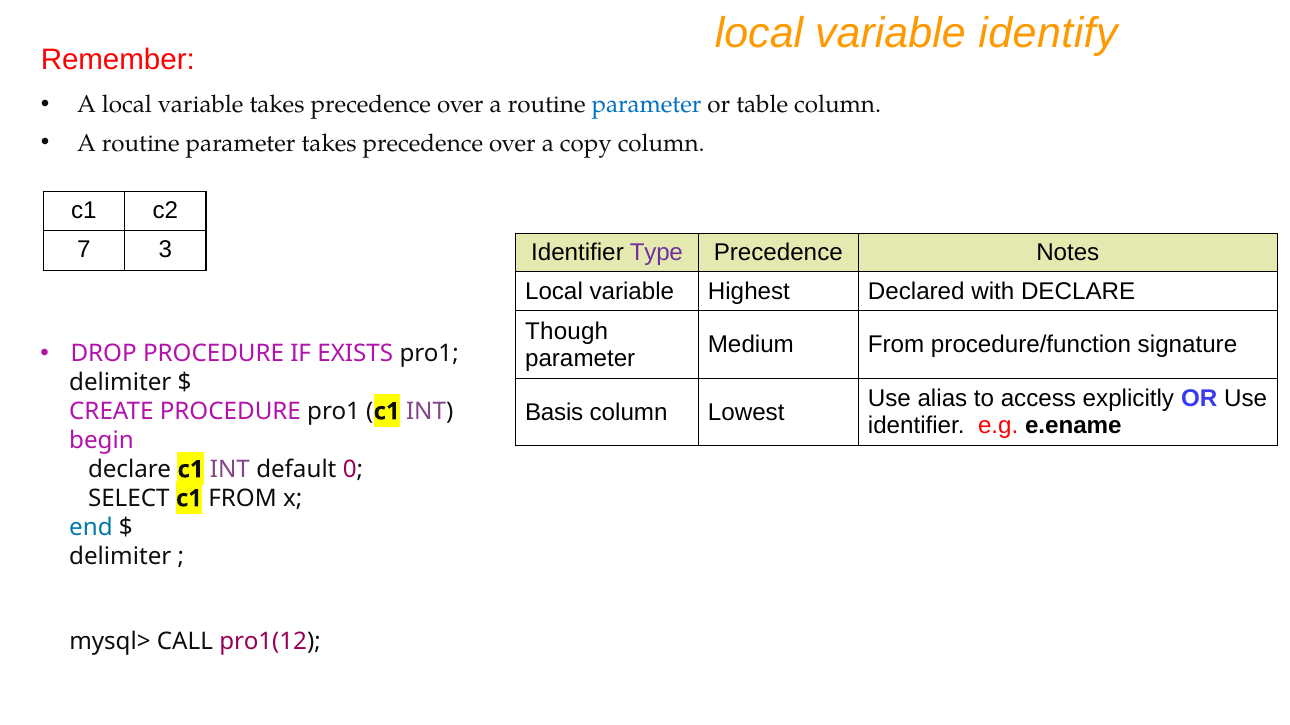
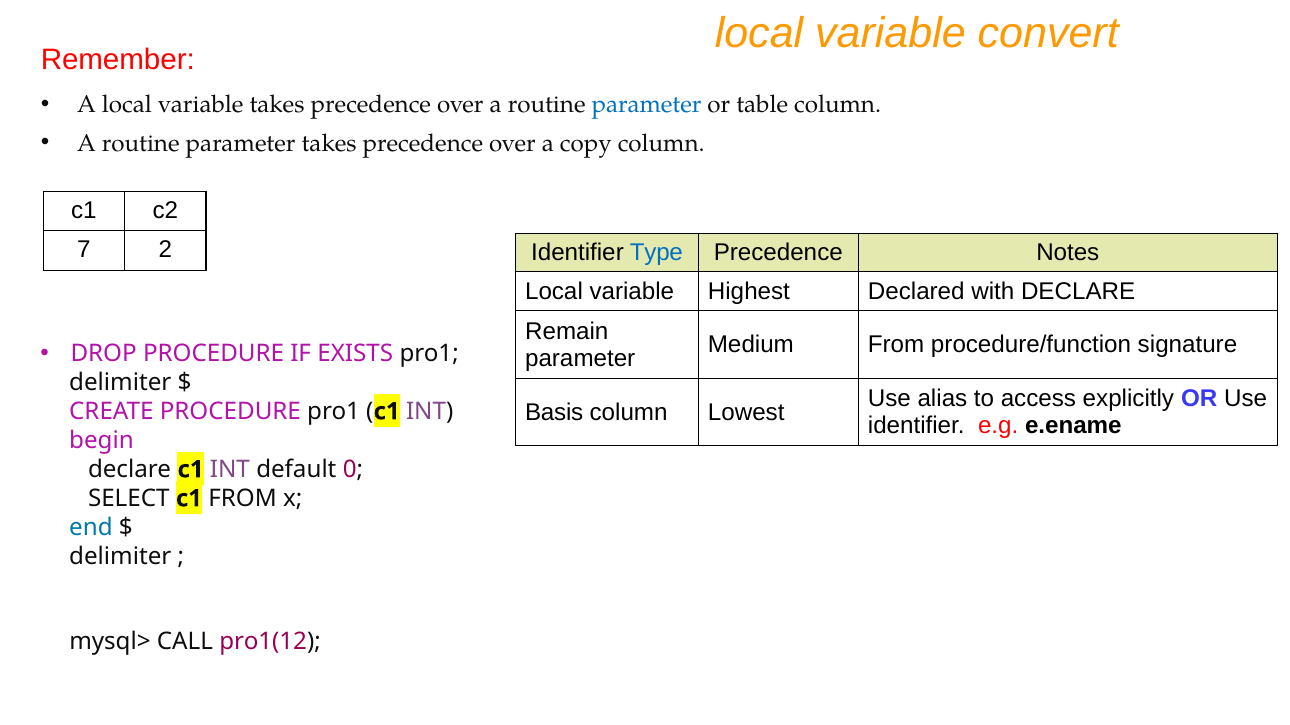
identify: identify -> convert
3: 3 -> 2
Type colour: purple -> blue
Though: Though -> Remain
